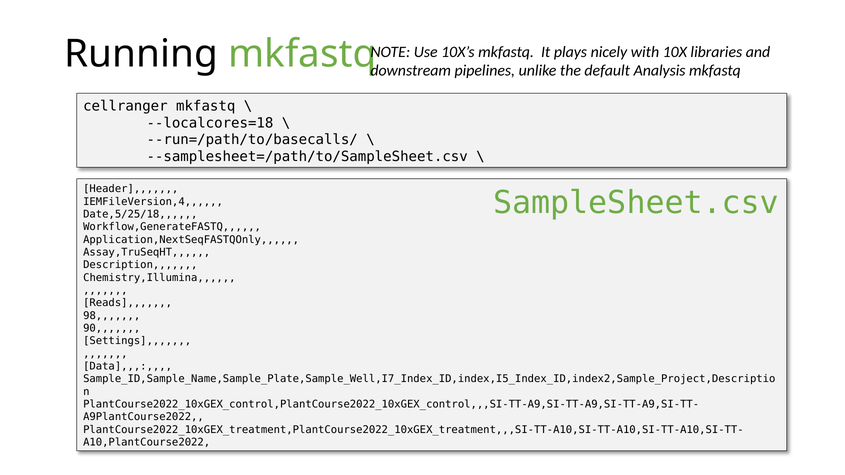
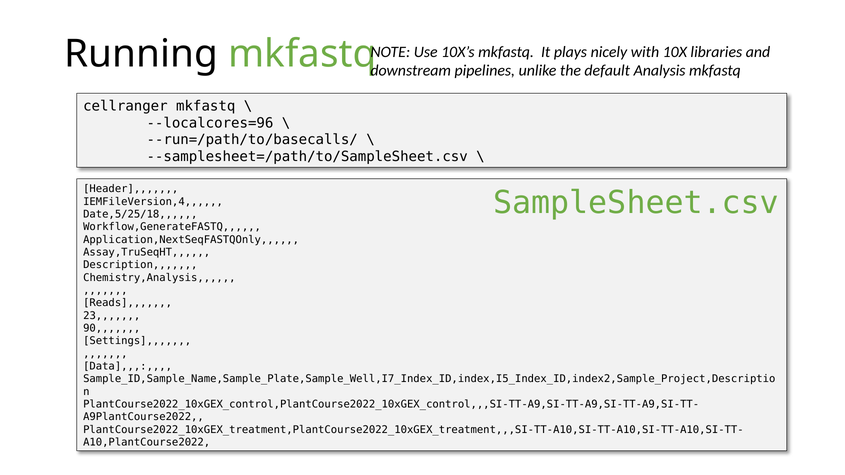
--localcores=18: --localcores=18 -> --localcores=96
Chemistry,Illumina: Chemistry,Illumina -> Chemistry,Analysis
98: 98 -> 23
